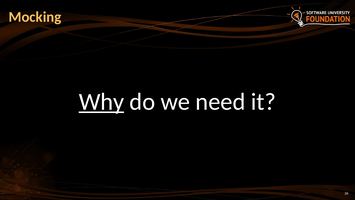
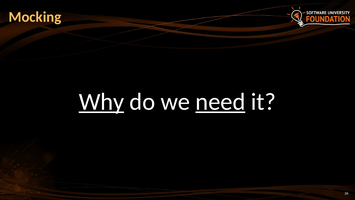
need underline: none -> present
